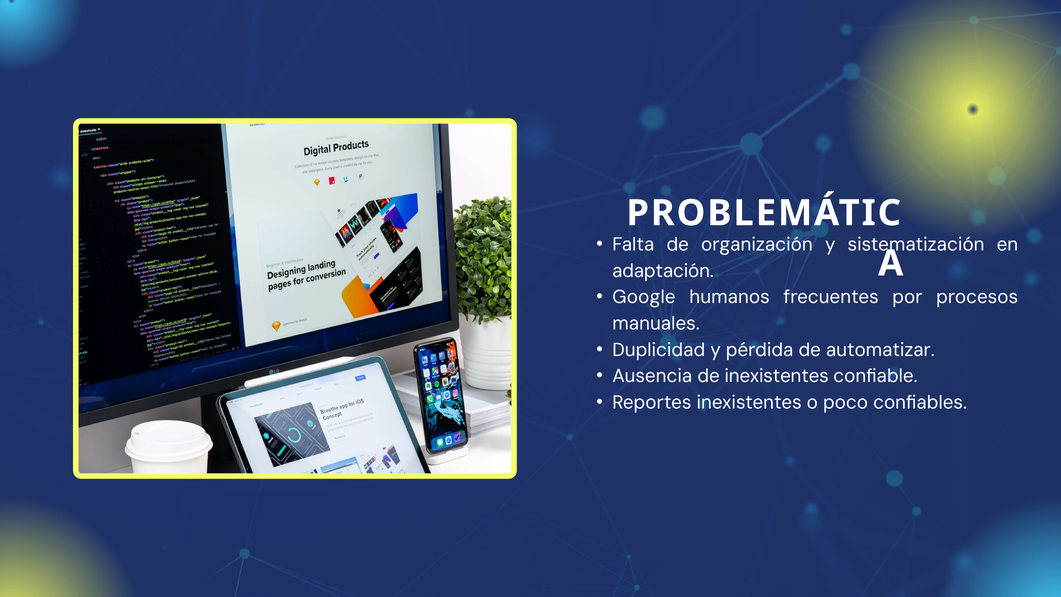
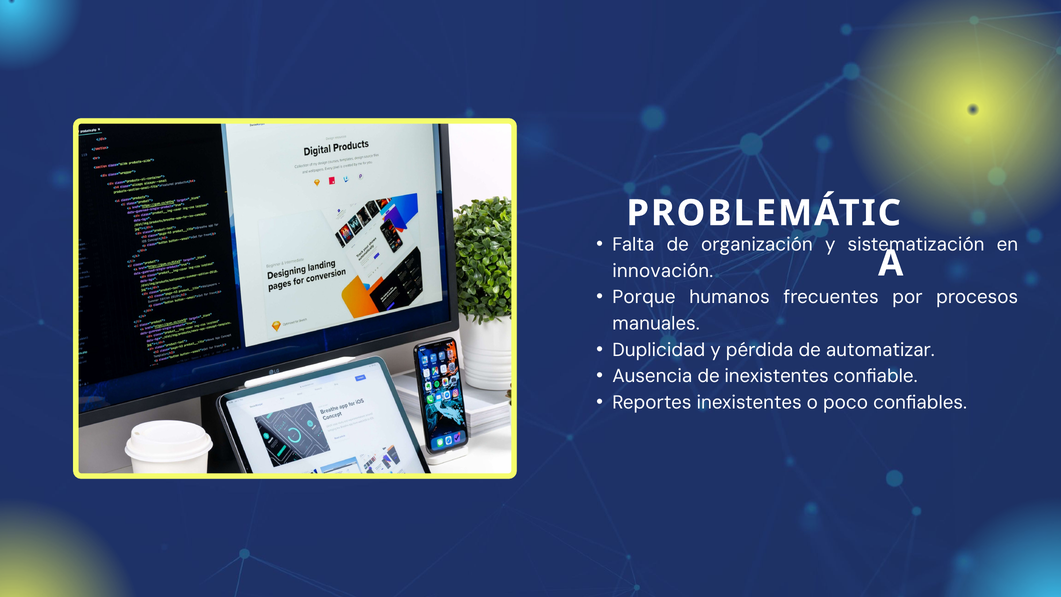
adaptación: adaptación -> innovación
Google: Google -> Porque
